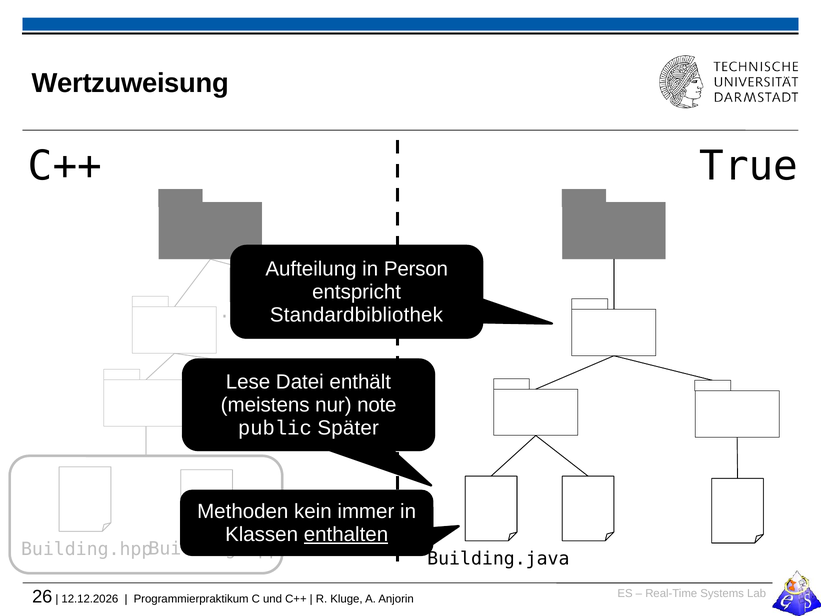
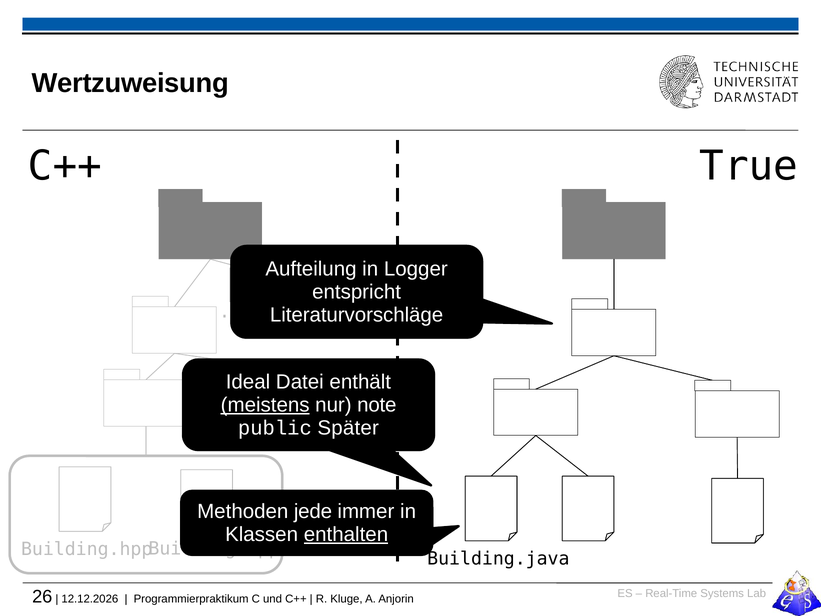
Person: Person -> Logger
Standardbibliothek: Standardbibliothek -> Literaturvorschläge
Lese: Lese -> Ideal
meistens underline: none -> present
kein: kein -> jede
